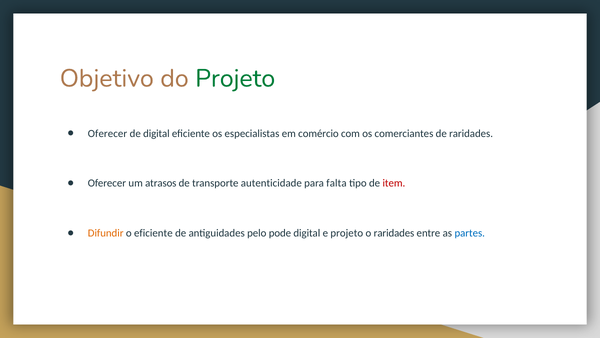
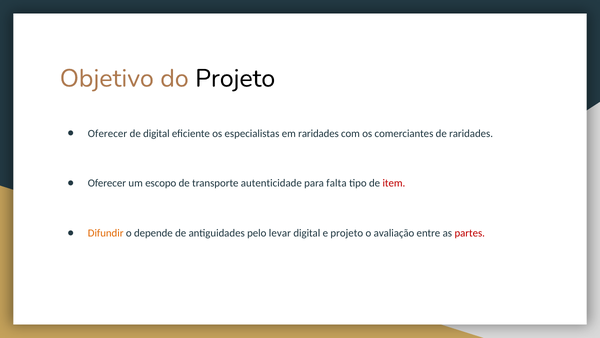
Projeto at (235, 78) colour: green -> black
em comércio: comércio -> raridades
atrasos: atrasos -> escopo
o eficiente: eficiente -> depende
pode: pode -> levar
o raridades: raridades -> avaliação
partes colour: blue -> red
